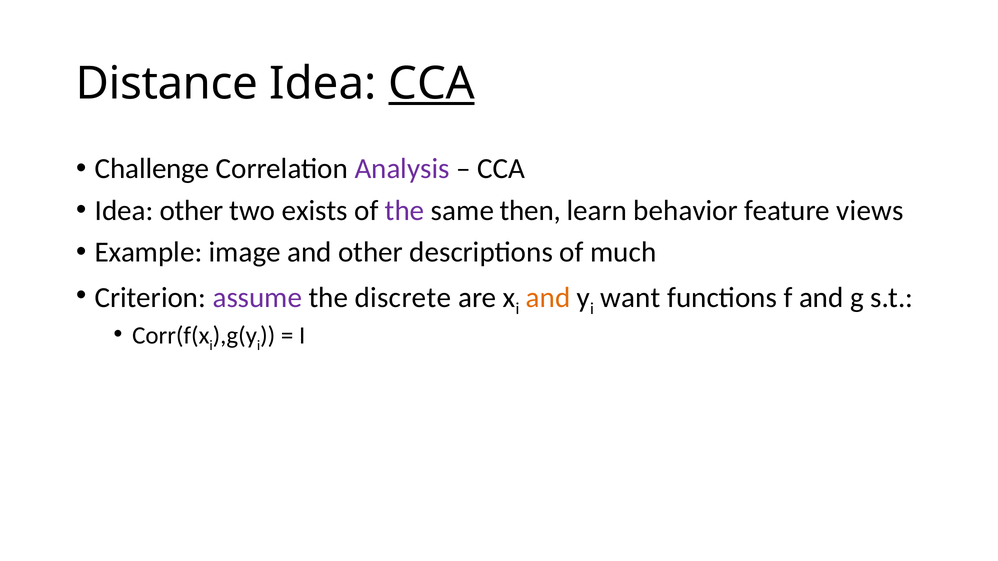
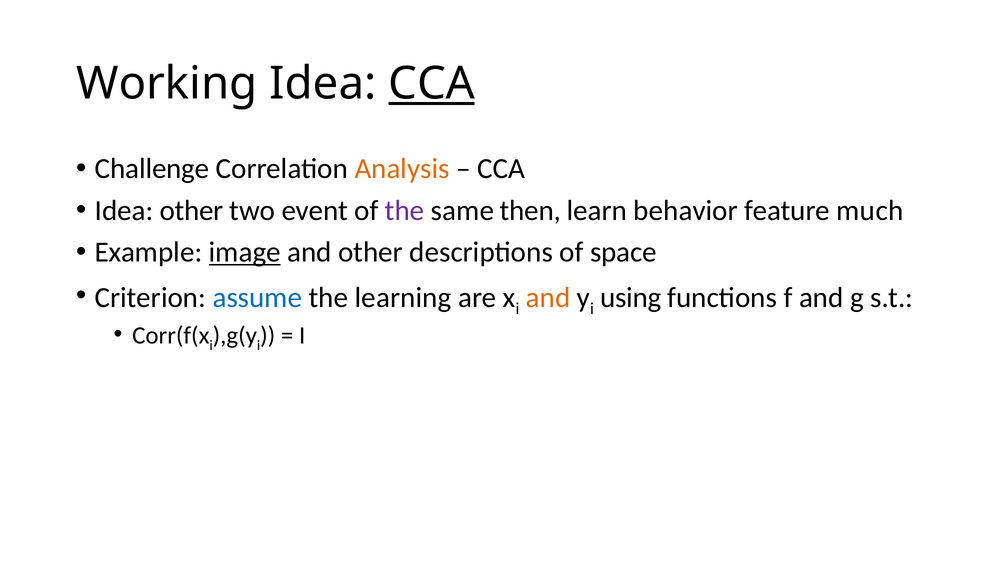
Distance: Distance -> Working
Analysis colour: purple -> orange
exists: exists -> event
views: views -> much
image underline: none -> present
much: much -> space
assume colour: purple -> blue
discrete: discrete -> learning
want: want -> using
